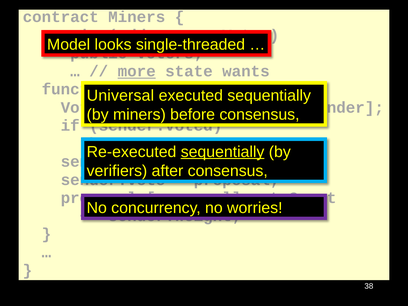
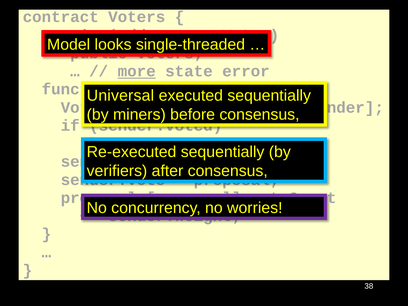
contract Miners: Miners -> Voters
wants: wants -> error
sequentially at (223, 152) underline: present -> none
